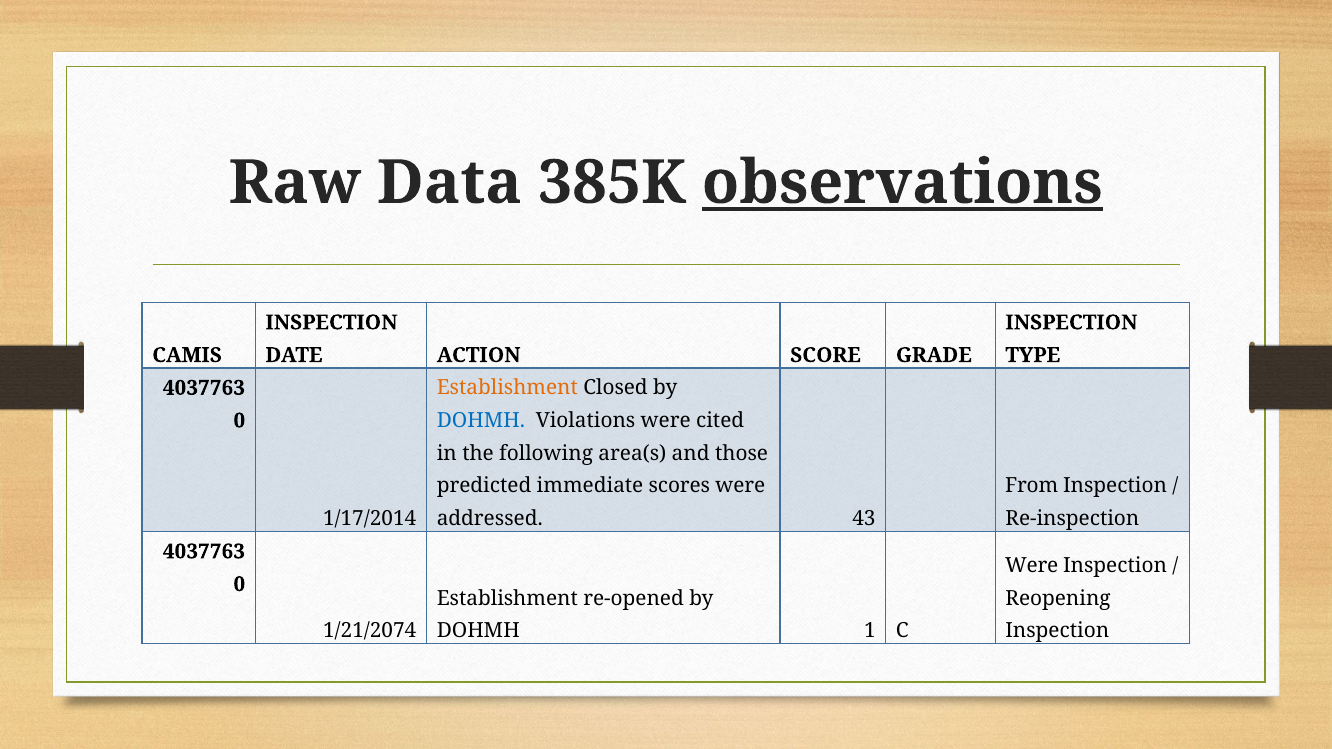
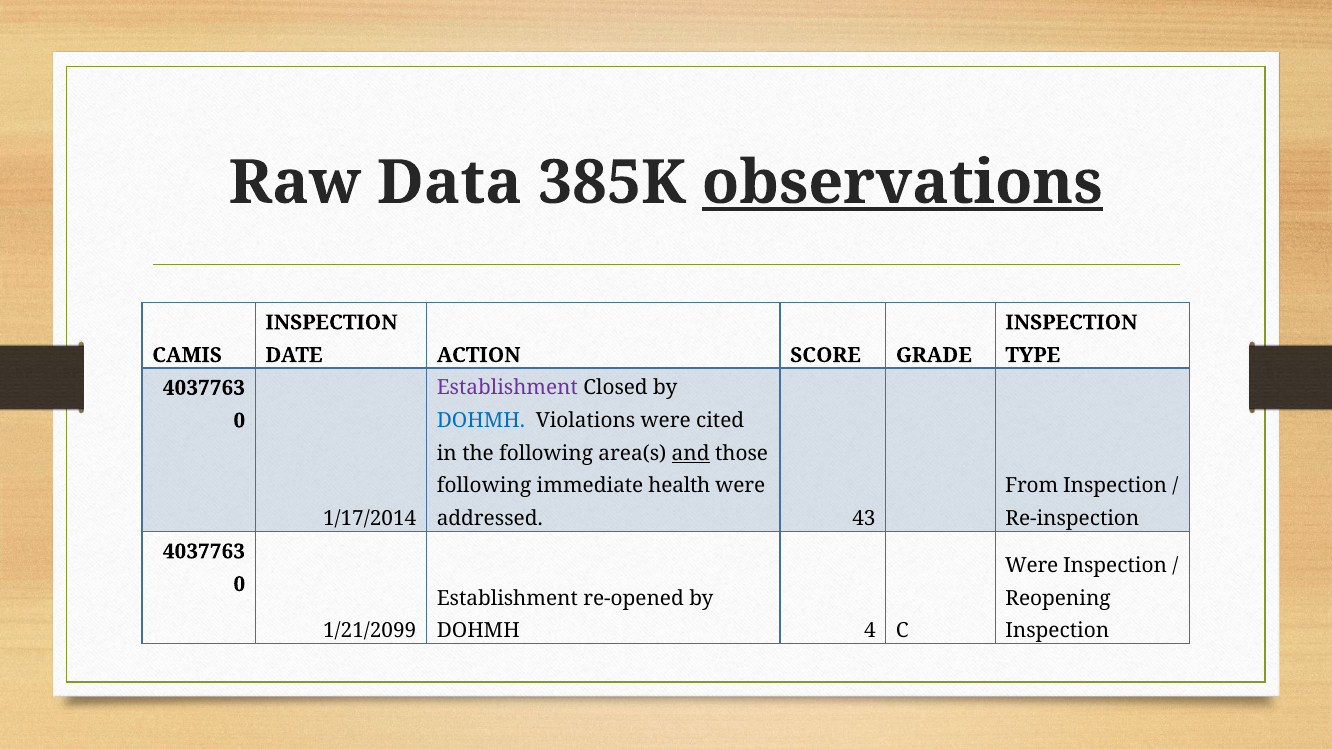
Establishment at (507, 388) colour: orange -> purple
and underline: none -> present
predicted at (484, 486): predicted -> following
scores: scores -> health
1/21/2074: 1/21/2074 -> 1/21/2099
1: 1 -> 4
